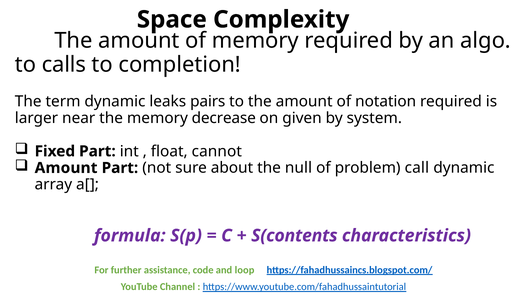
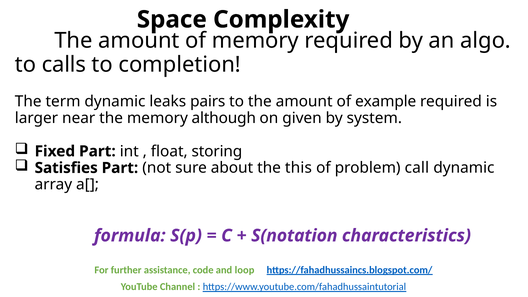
notation: notation -> example
decrease: decrease -> although
cannot: cannot -> storing
Amount at (66, 168): Amount -> Satisfies
null: null -> this
S(contents: S(contents -> S(notation
